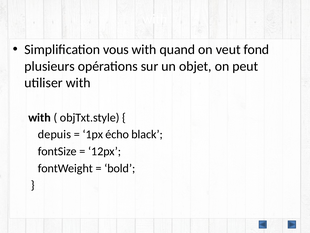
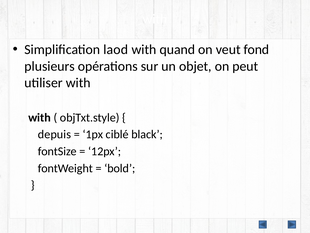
vous: vous -> laod
écho: écho -> ciblé
